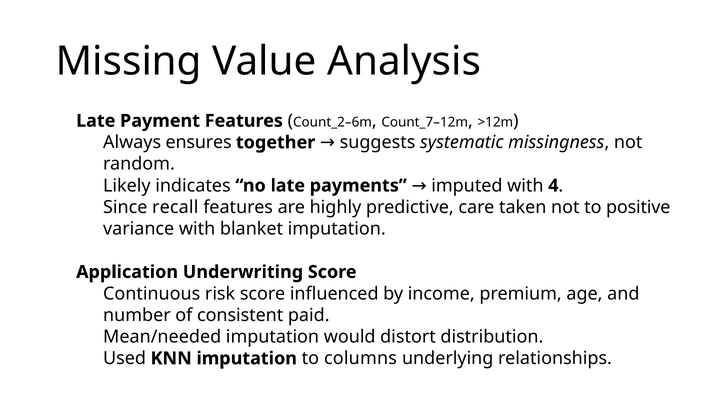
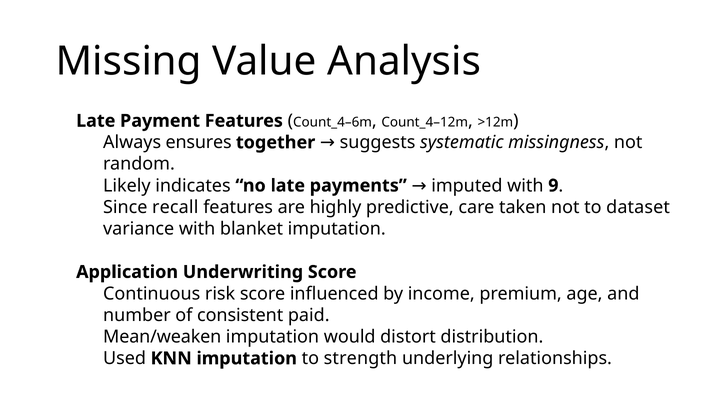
Count_2–6m: Count_2–6m -> Count_4–6m
Count_7–12m: Count_7–12m -> Count_4–12m
4: 4 -> 9
positive: positive -> dataset
Mean/needed: Mean/needed -> Mean/weaken
columns: columns -> strength
